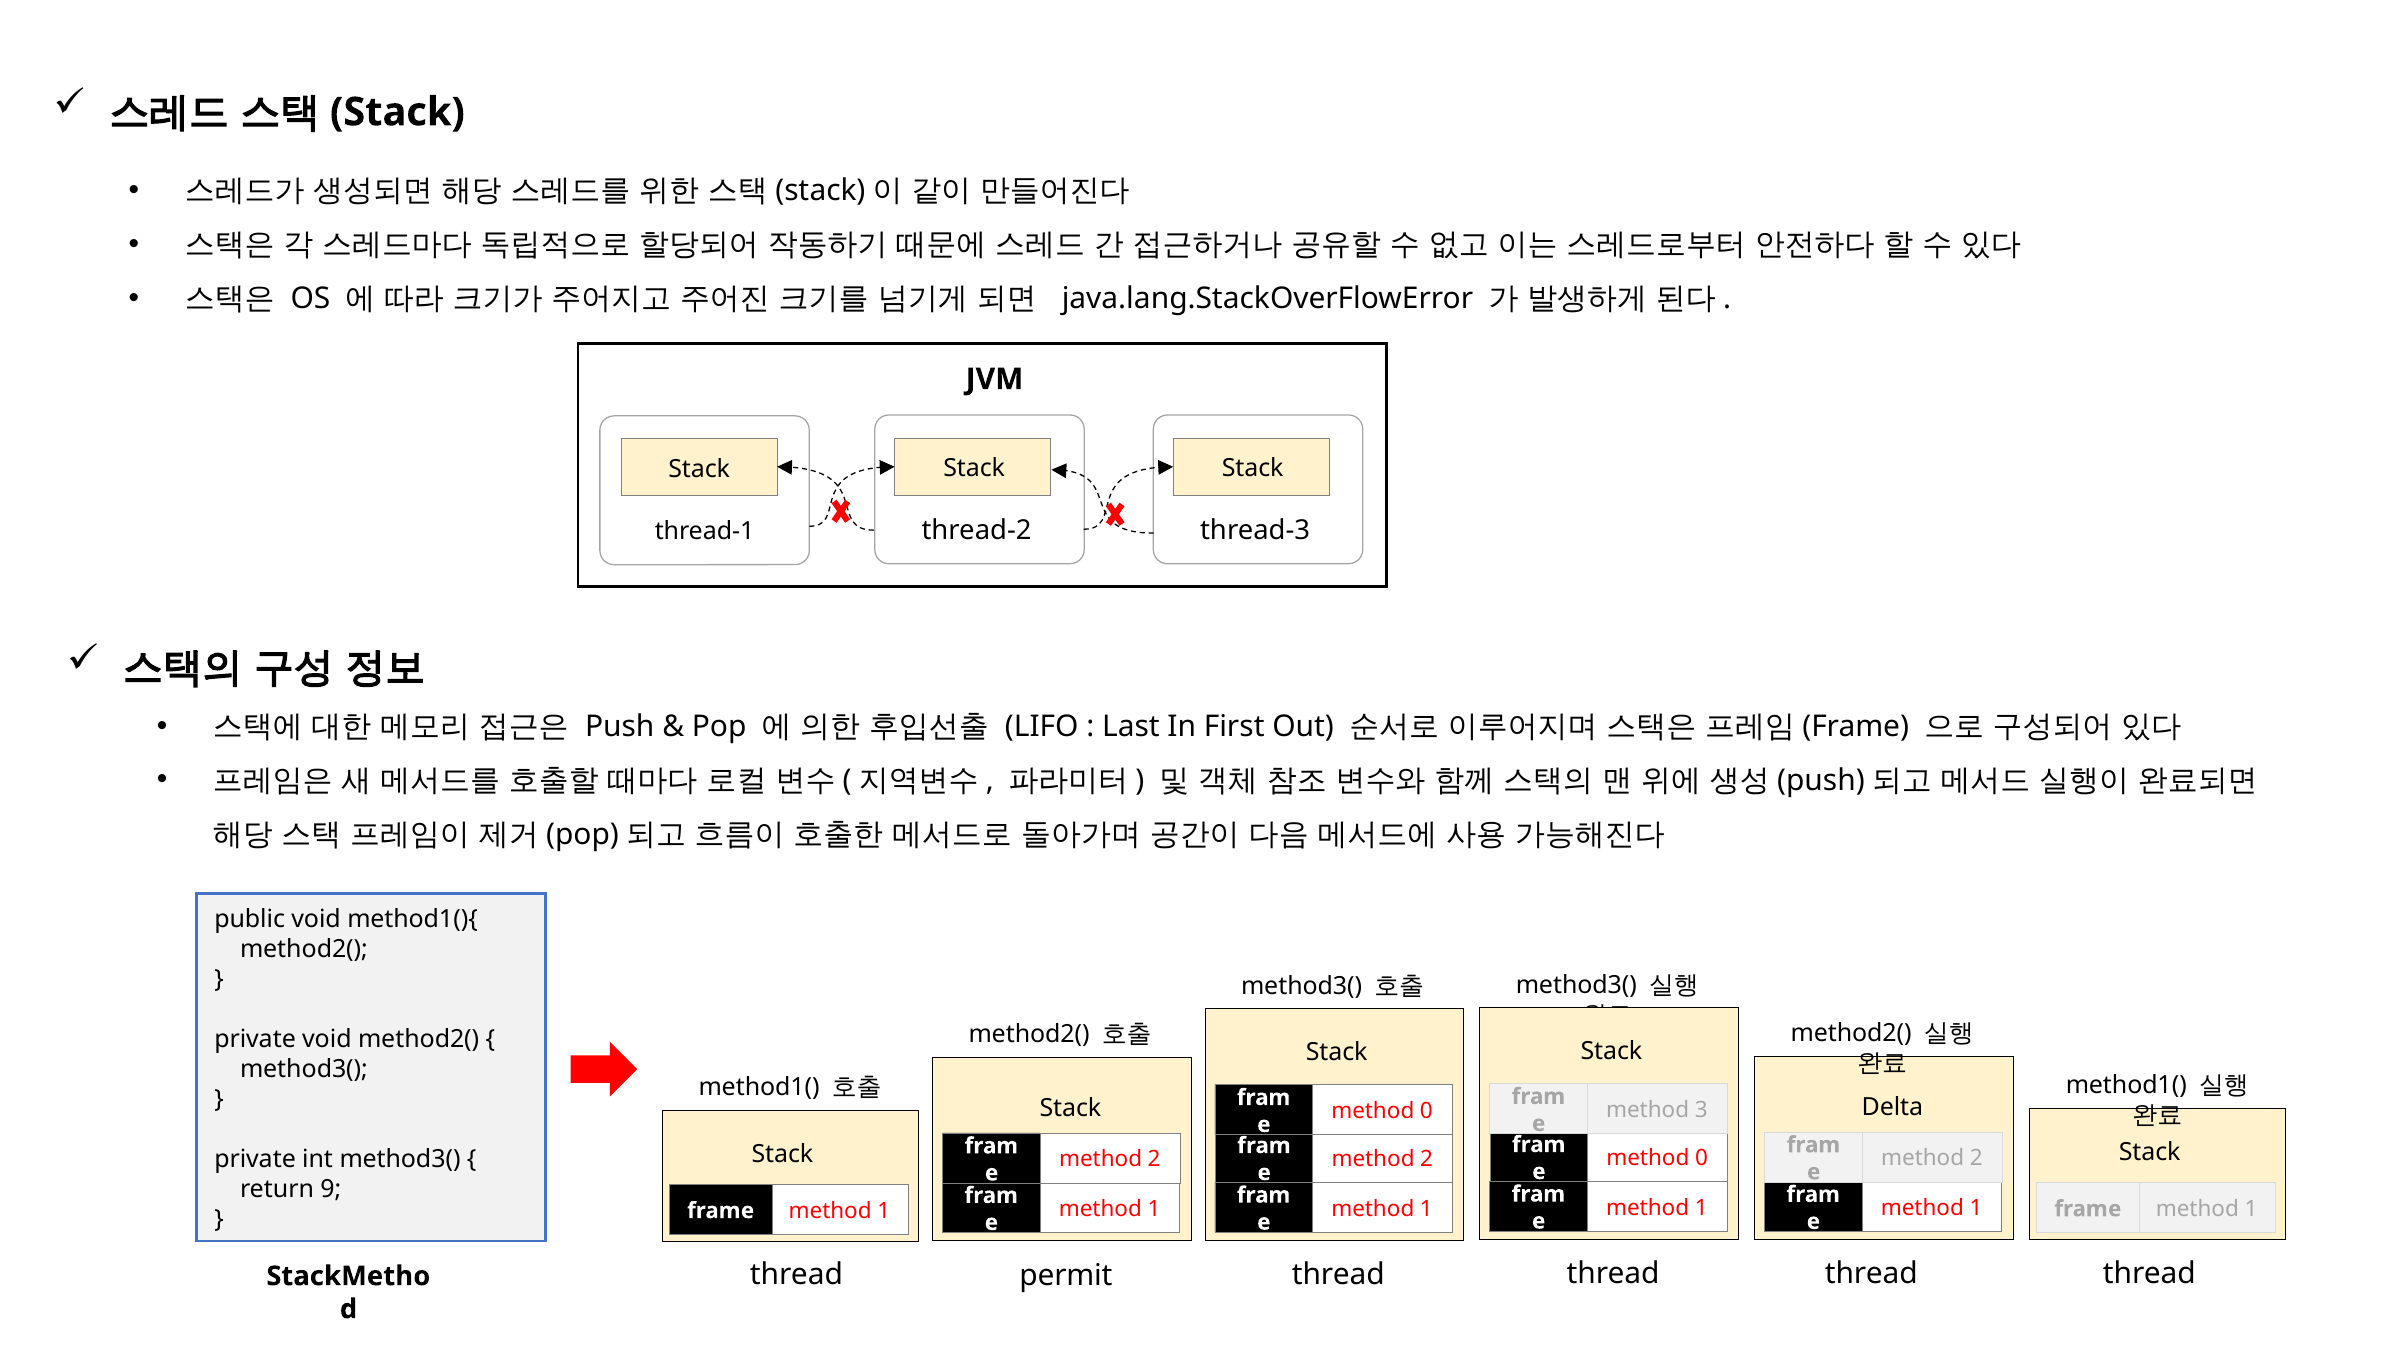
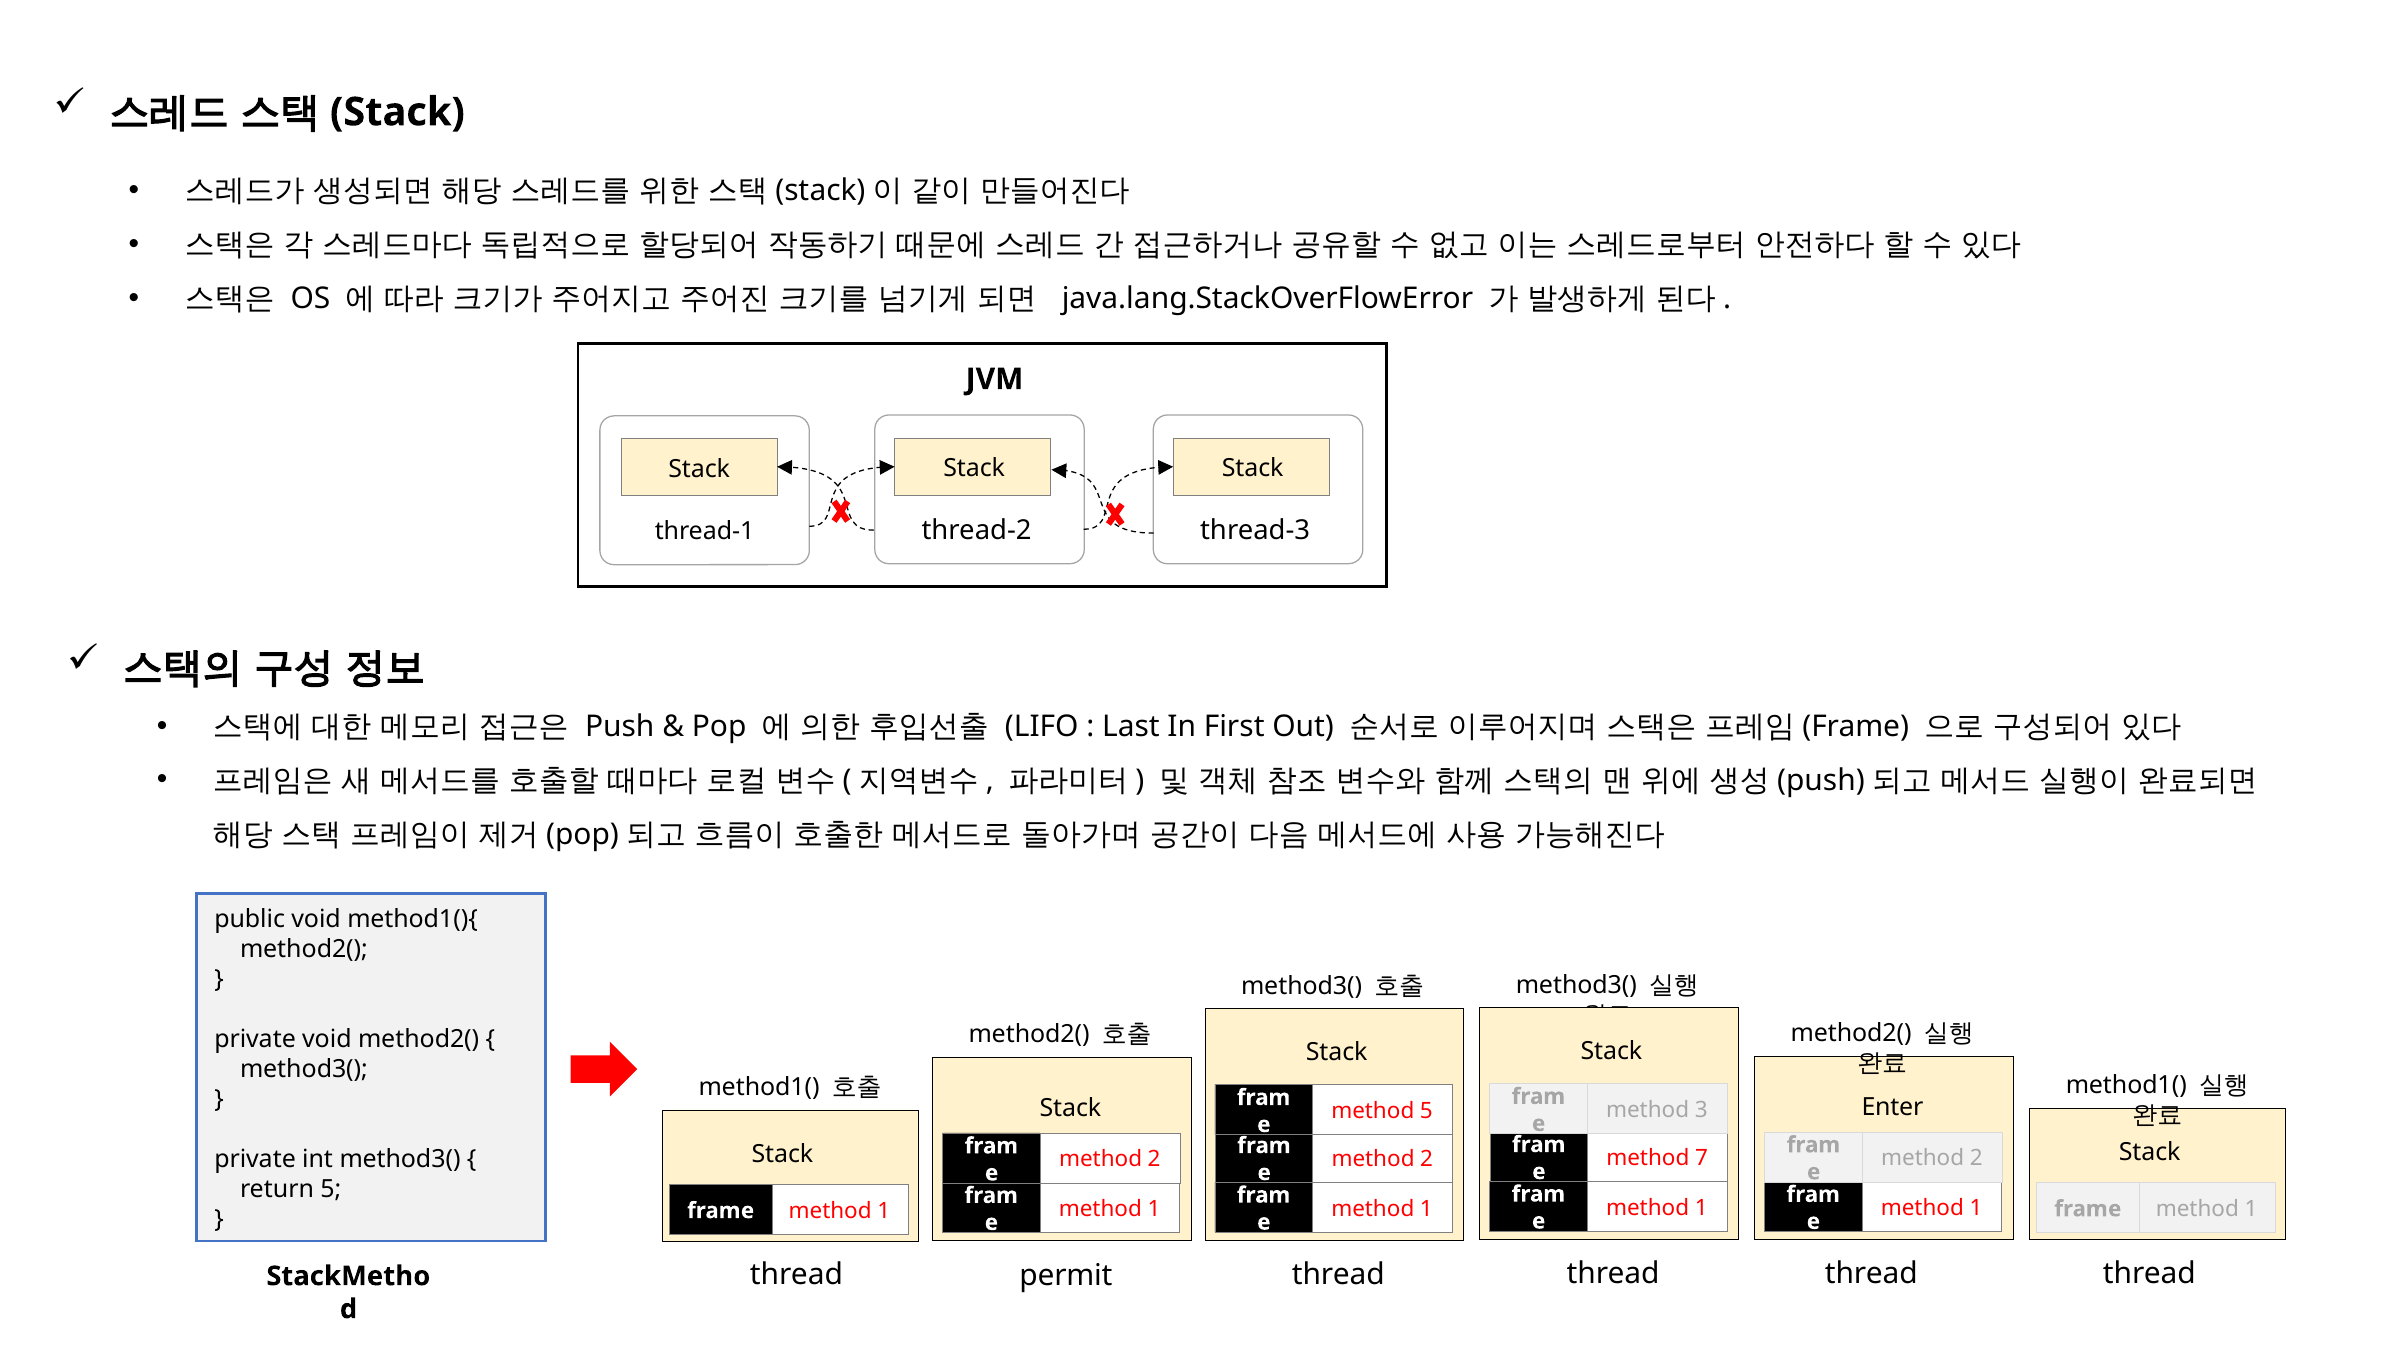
Delta: Delta -> Enter
0 at (1426, 1111): 0 -> 5
0 at (1701, 1158): 0 -> 7
return 9: 9 -> 5
